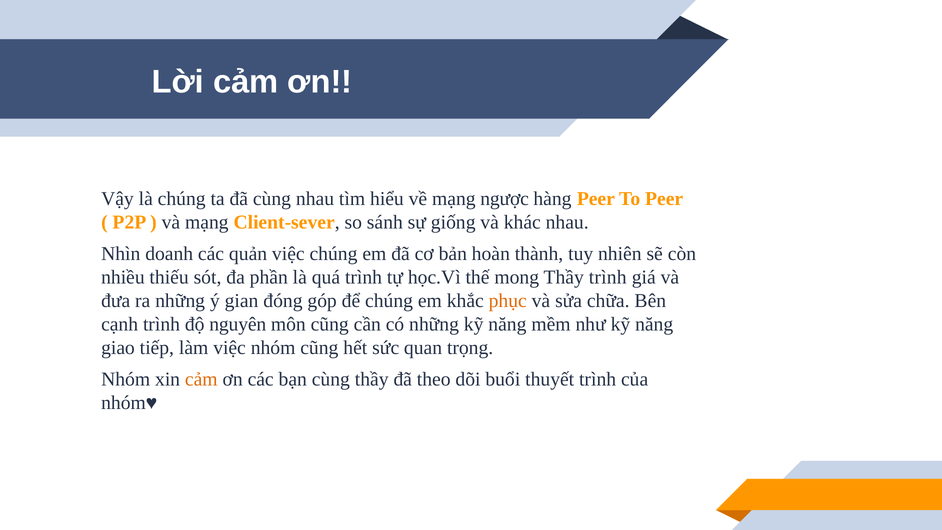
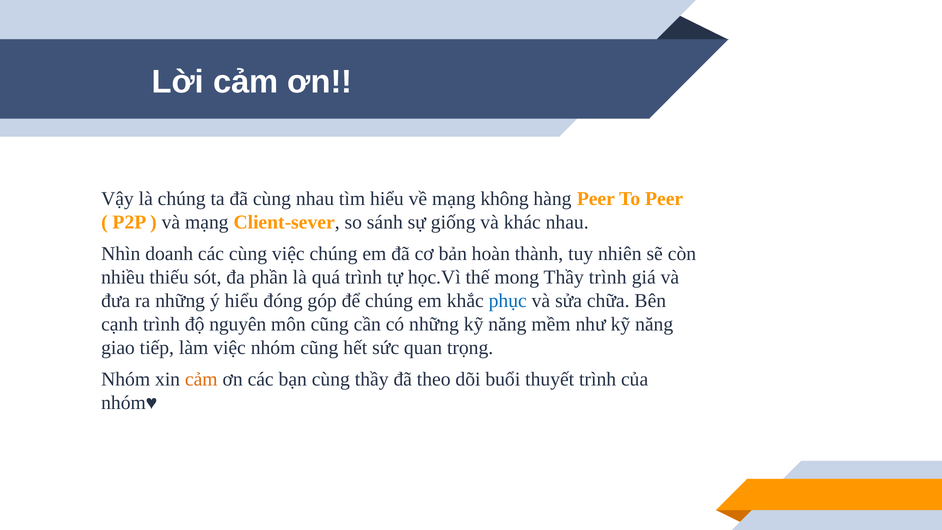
ngược: ngược -> không
các quản: quản -> cùng
ý gian: gian -> hiểu
phục colour: orange -> blue
